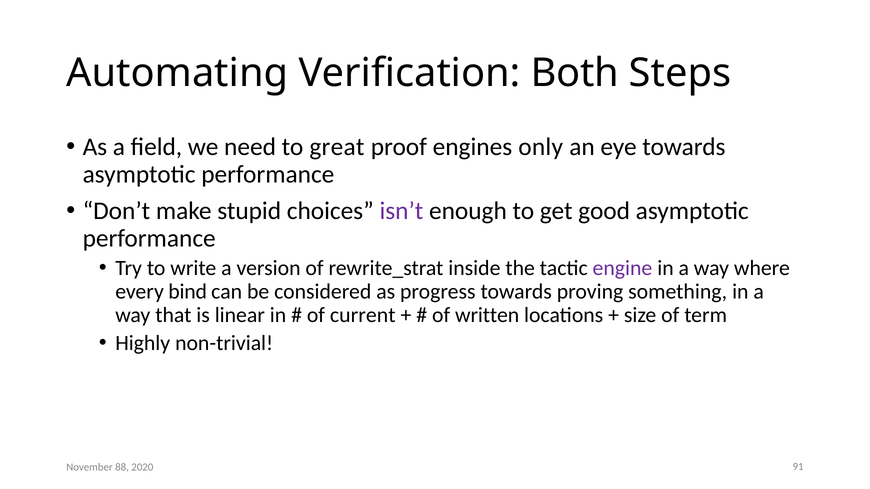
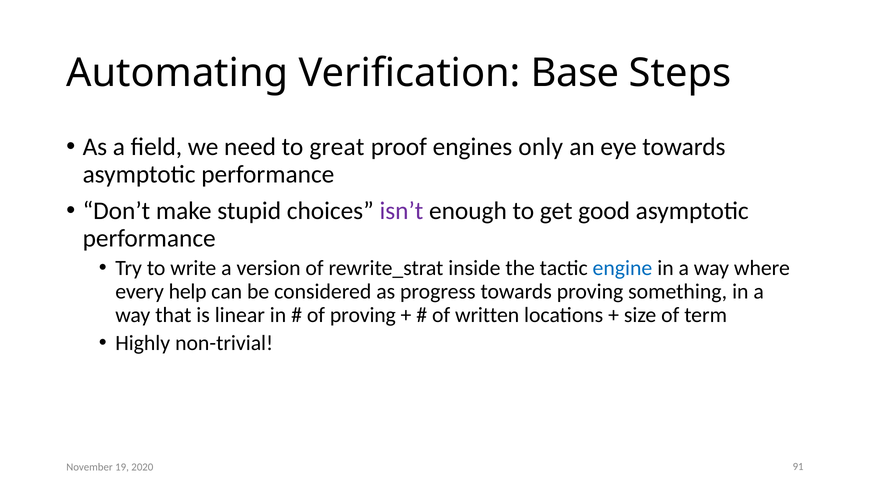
Both: Both -> Base
engine colour: purple -> blue
bind: bind -> help
of current: current -> proving
88: 88 -> 19
